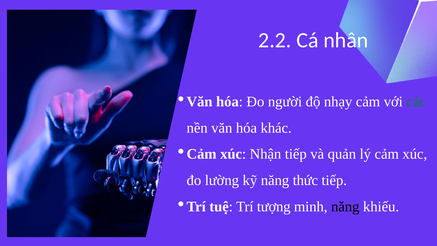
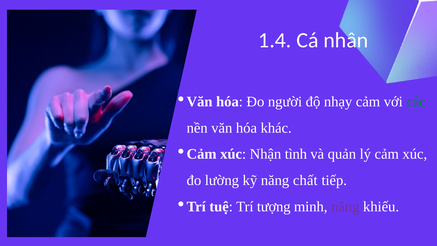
2.2: 2.2 -> 1.4
Nhận tiếp: tiếp -> tình
thức: thức -> chất
năng at (345, 206) colour: black -> purple
